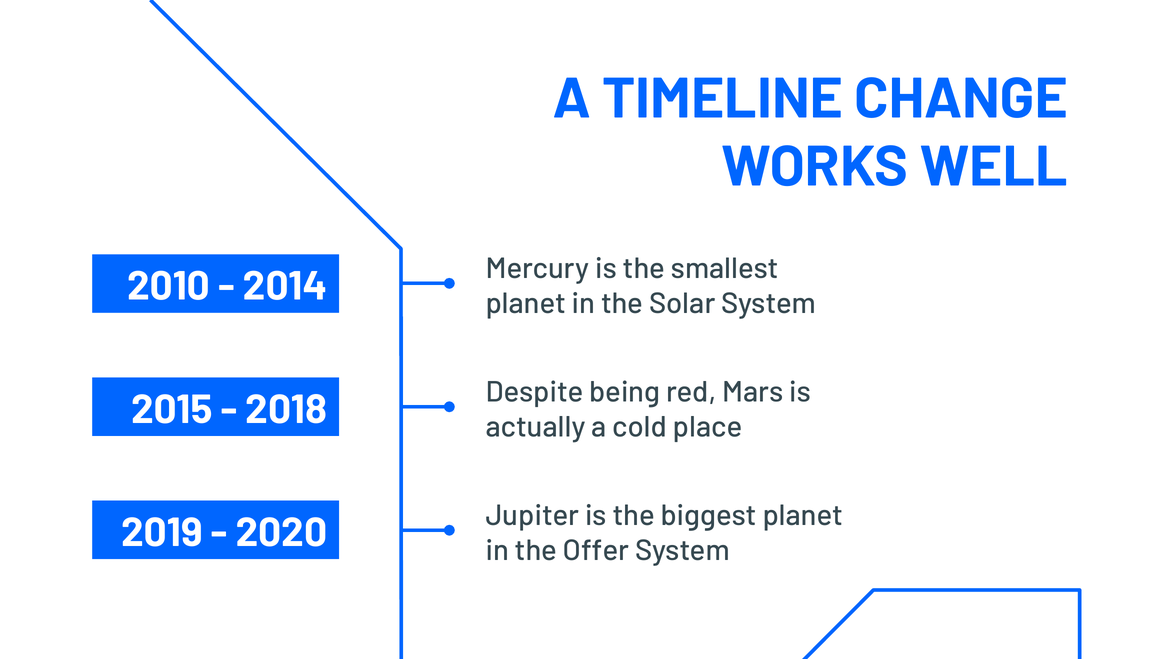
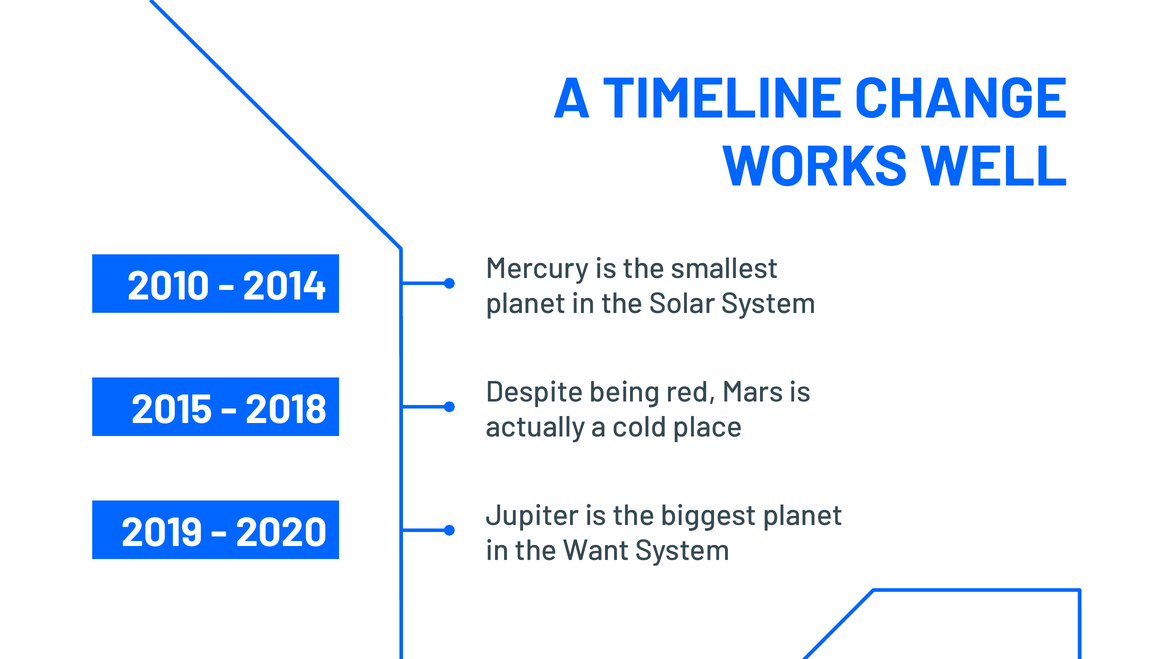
Offer: Offer -> Want
